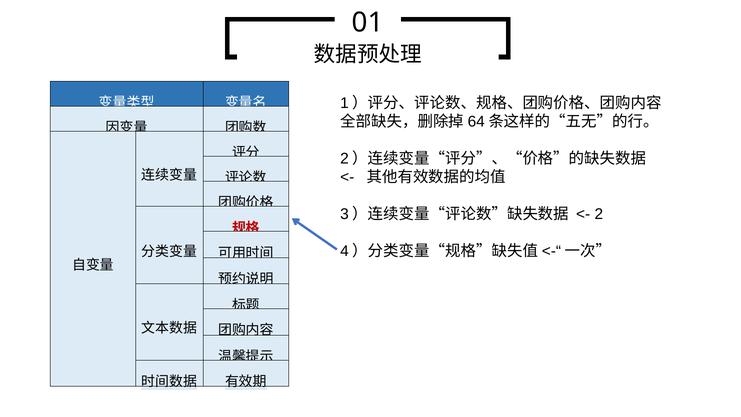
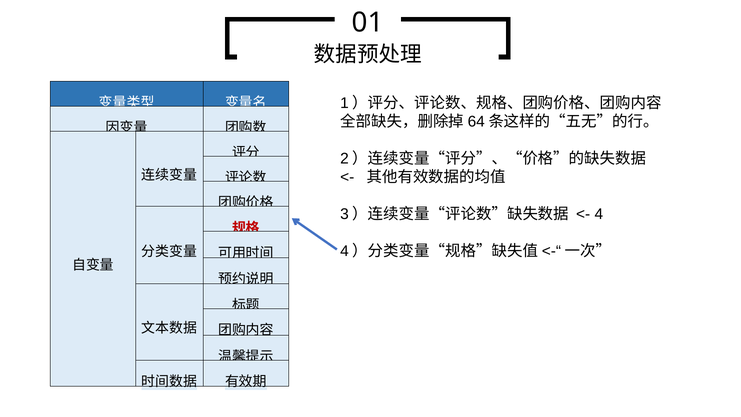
2: 2 -> 4
